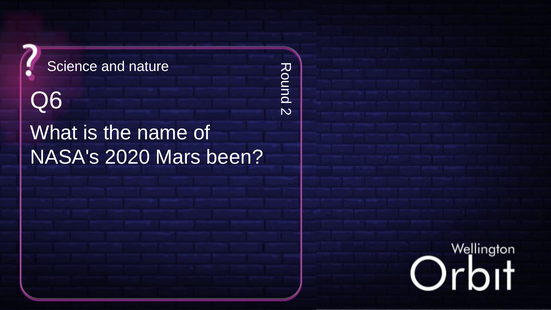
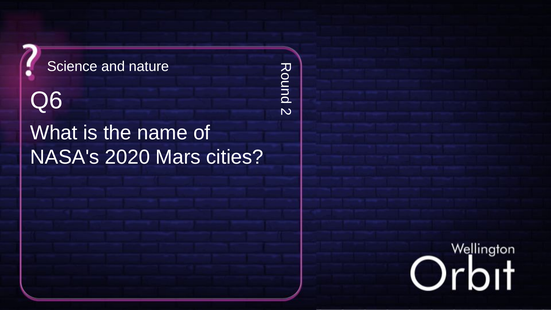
been: been -> cities
